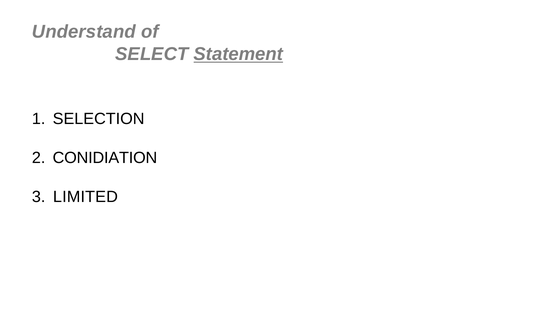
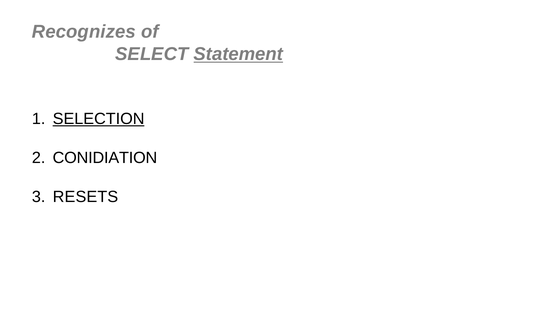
Understand: Understand -> Recognizes
SELECTION underline: none -> present
LIMITED: LIMITED -> RESETS
